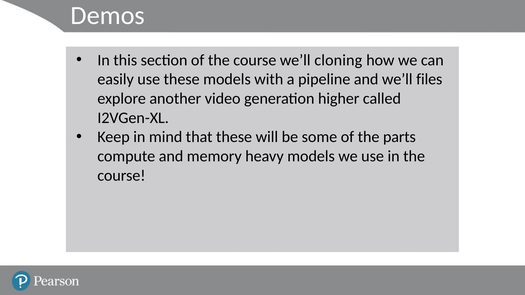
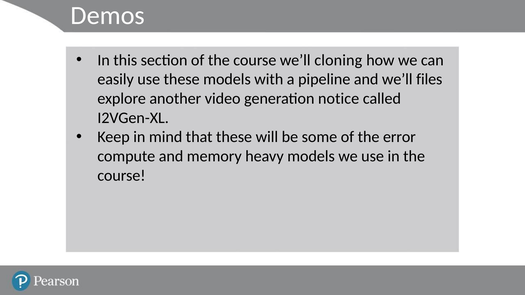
higher: higher -> notice
parts: parts -> error
